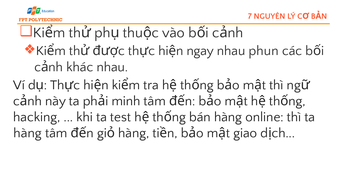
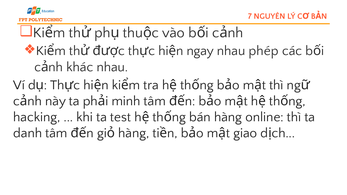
phun: phun -> phép
hàng at (28, 133): hàng -> danh
